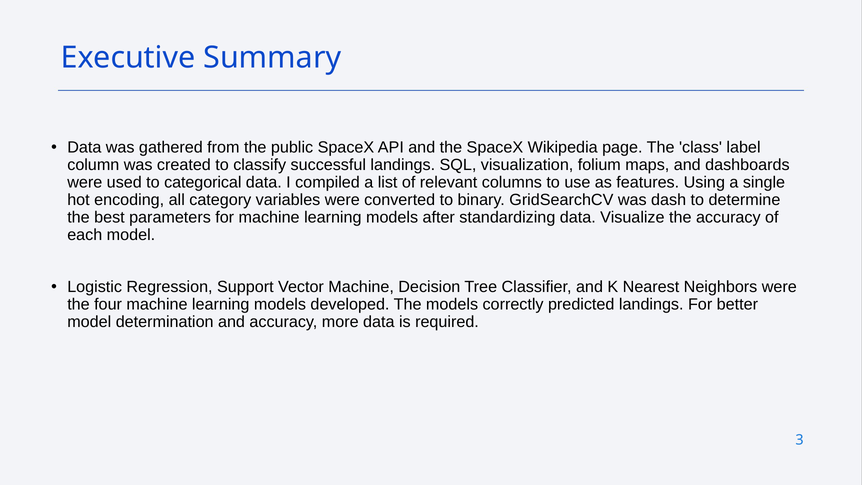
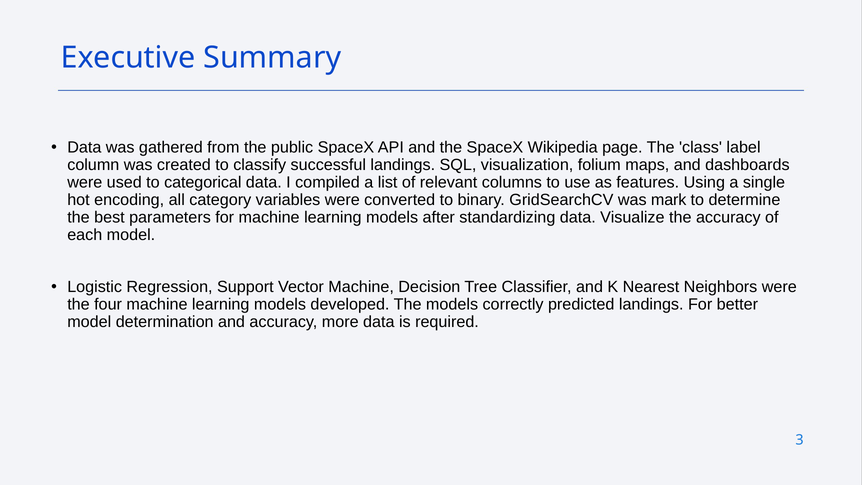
dash: dash -> mark
